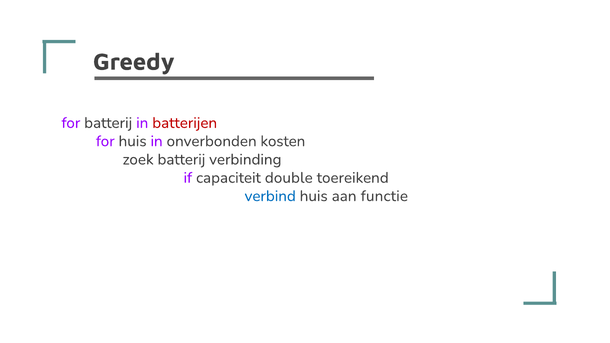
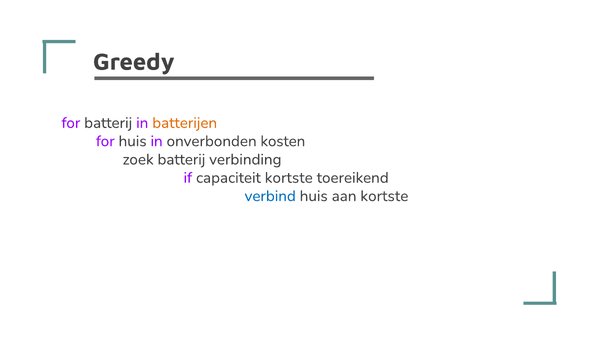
batterijen colour: red -> orange
capaciteit double: double -> kortste
aan functie: functie -> kortste
